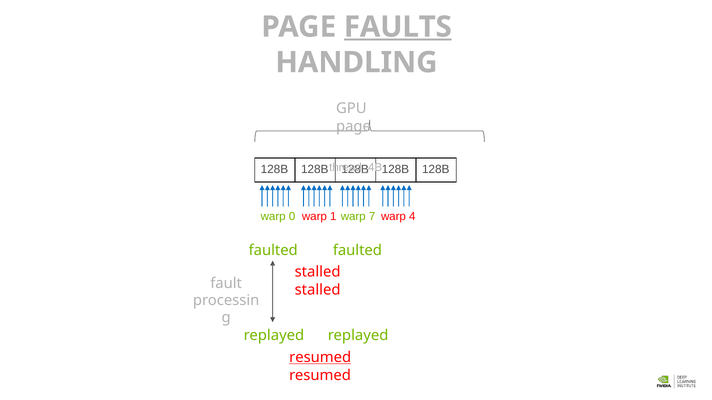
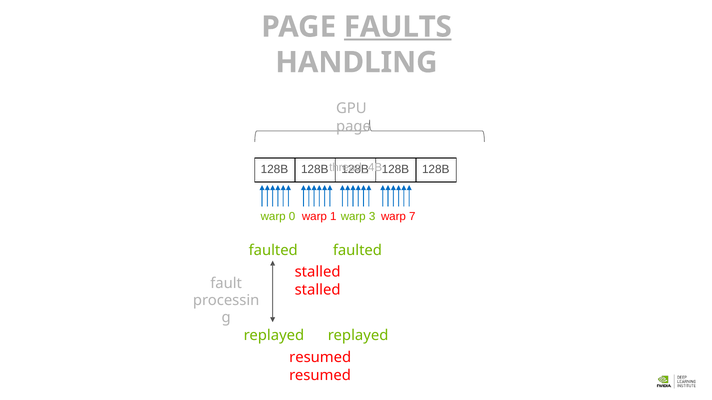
7: 7 -> 3
4: 4 -> 7
resumed at (320, 358) underline: present -> none
